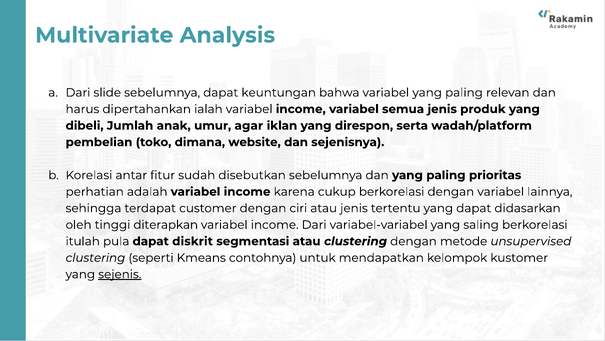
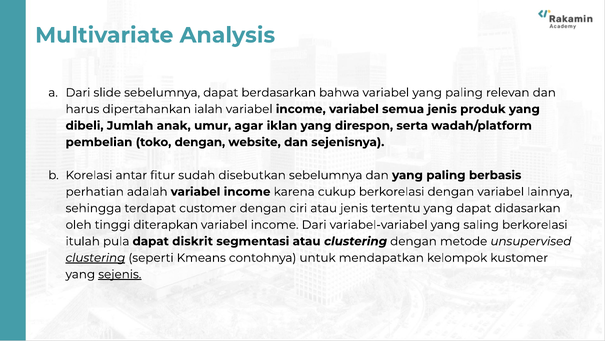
keuntungan: keuntungan -> berdasarkan
toko dimana: dimana -> dengan
prioritas: prioritas -> berbasis
clustering at (95, 257) underline: none -> present
